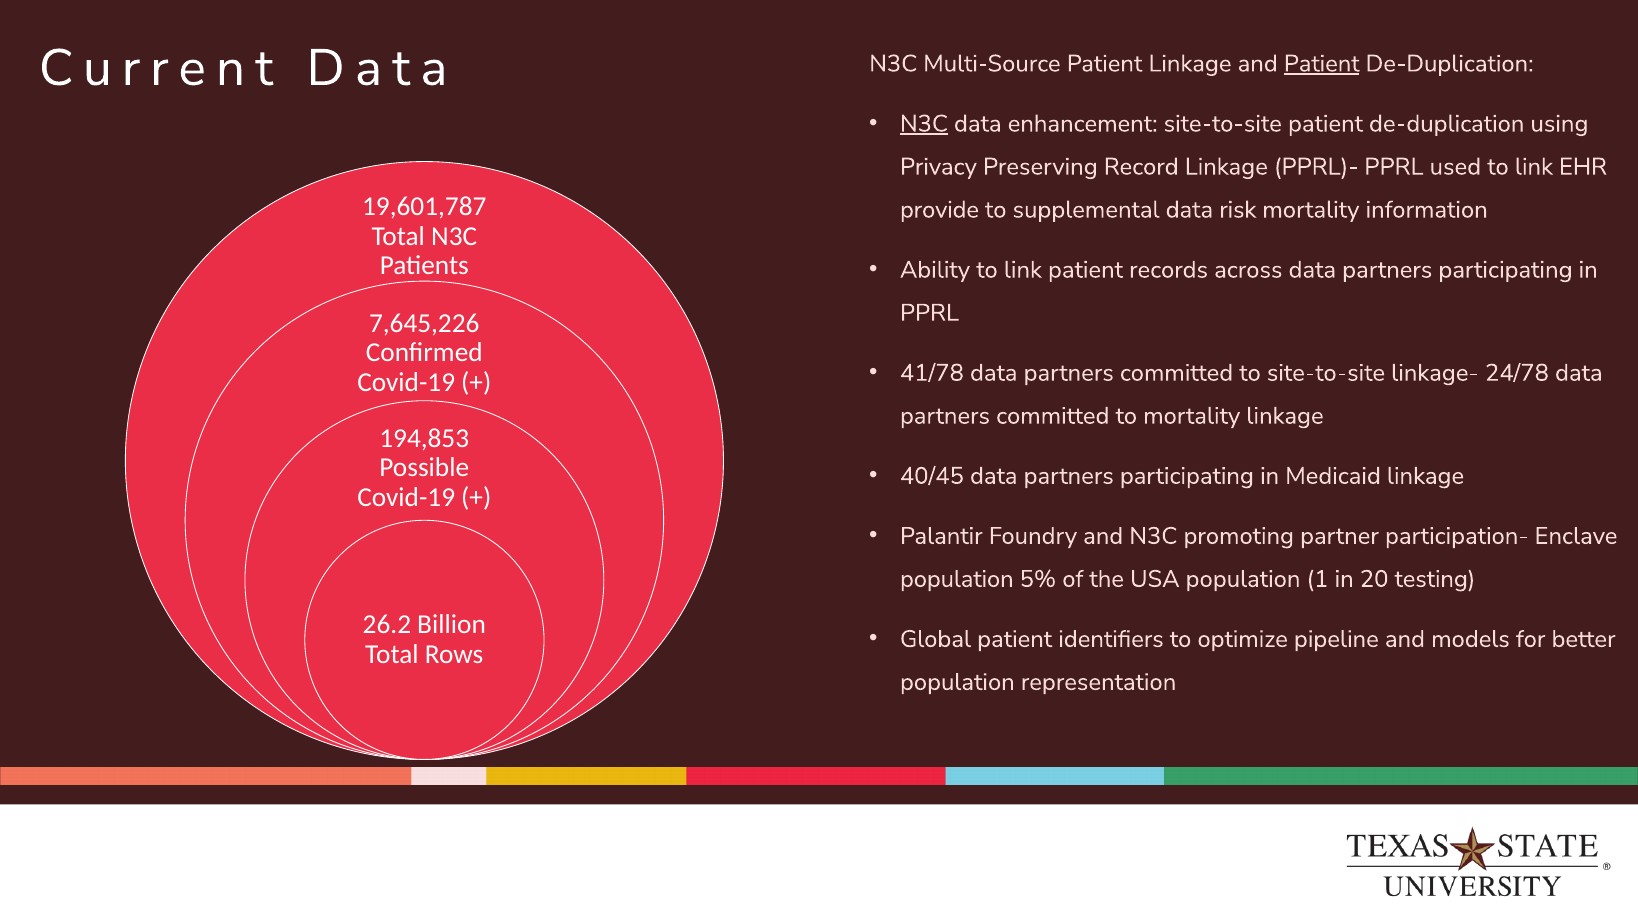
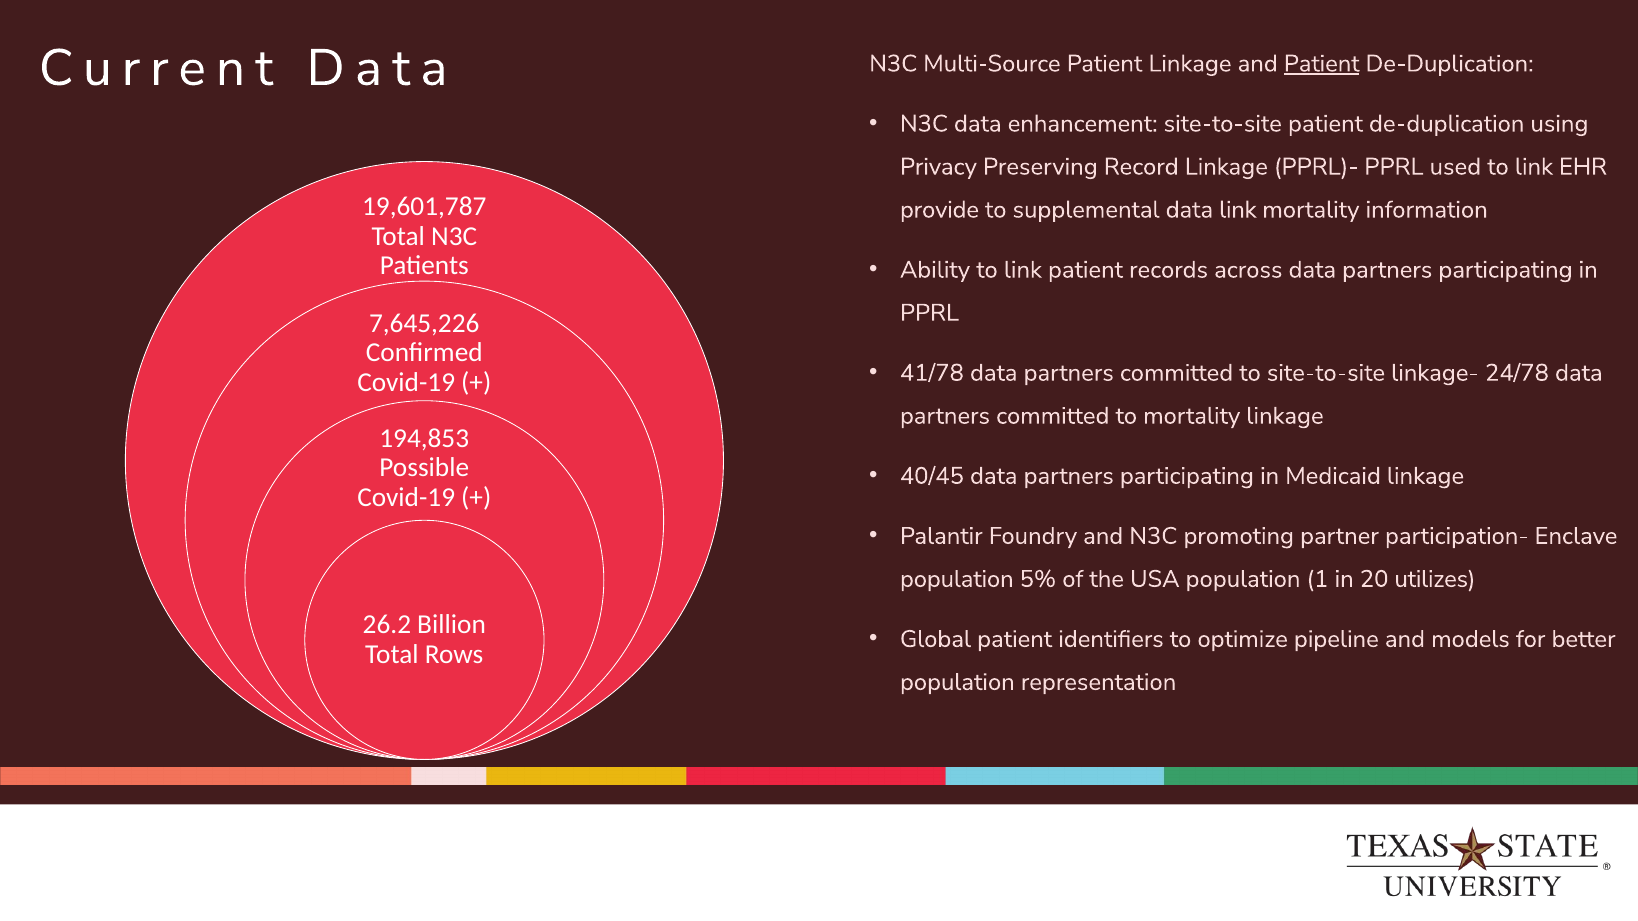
N3C at (924, 124) underline: present -> none
data risk: risk -> link
testing: testing -> utilizes
